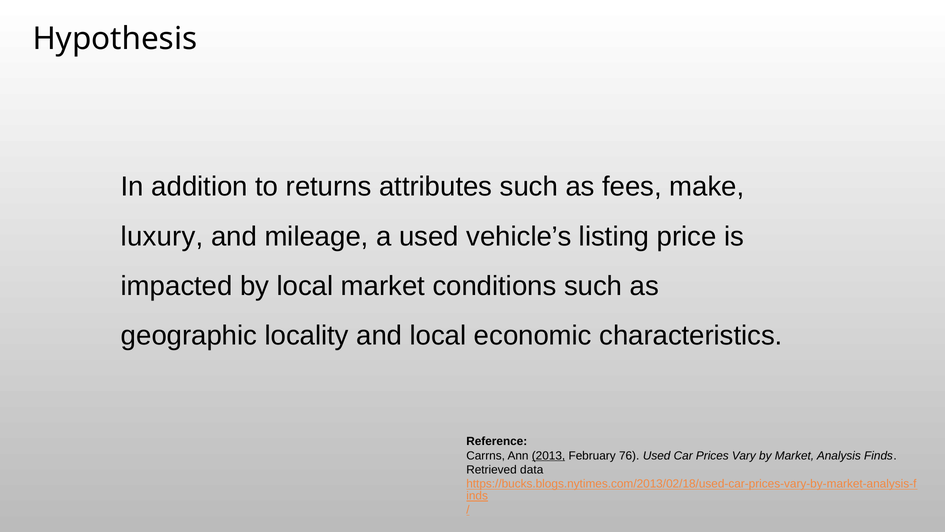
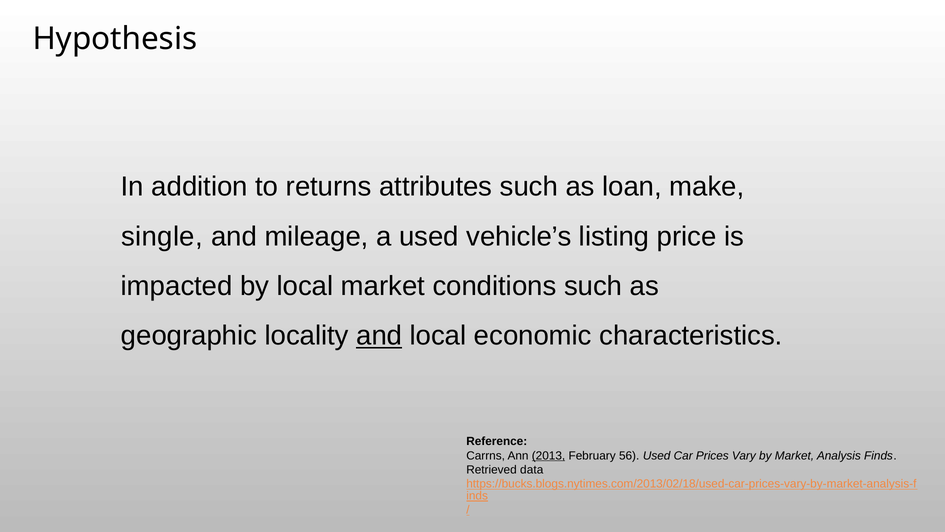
fees: fees -> loan
luxury: luxury -> single
and at (379, 335) underline: none -> present
76: 76 -> 56
